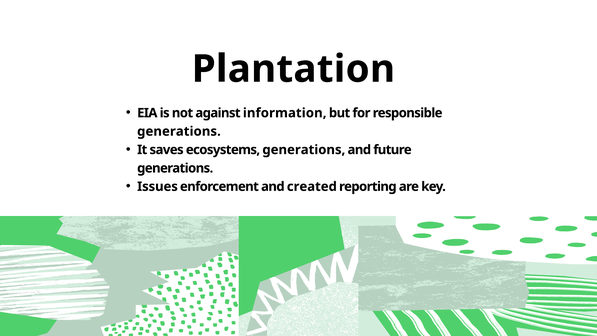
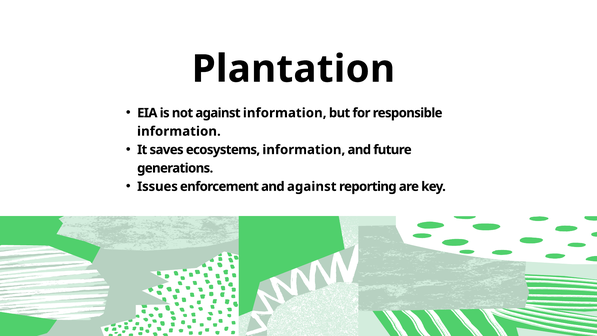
generations at (179, 131): generations -> information
ecosystems generations: generations -> information
and created: created -> against
